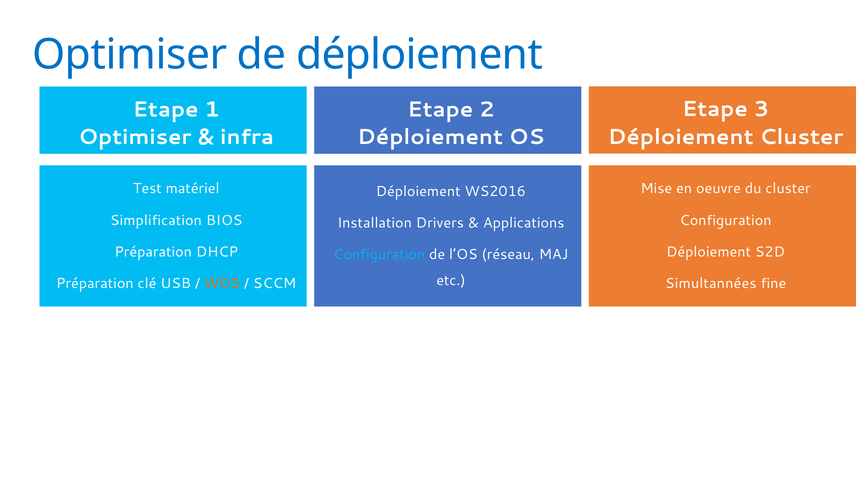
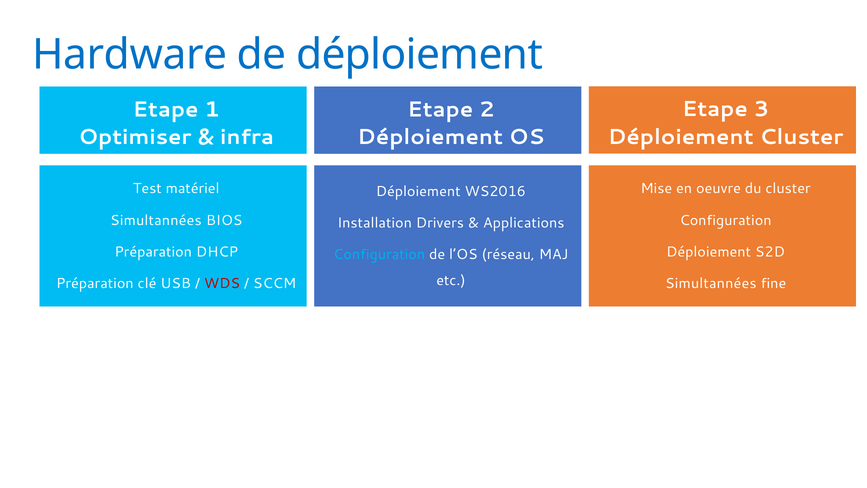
Optimiser at (130, 55): Optimiser -> Hardware
Simplification at (156, 220): Simplification -> Simultannées
WDS colour: orange -> red
